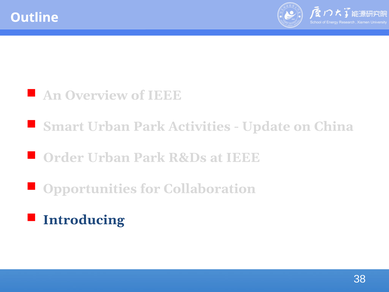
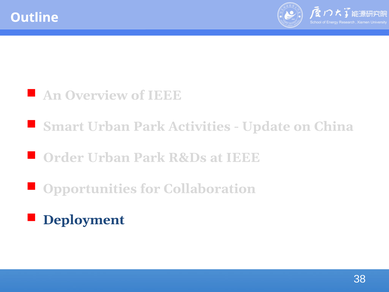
Introducing: Introducing -> Deployment
